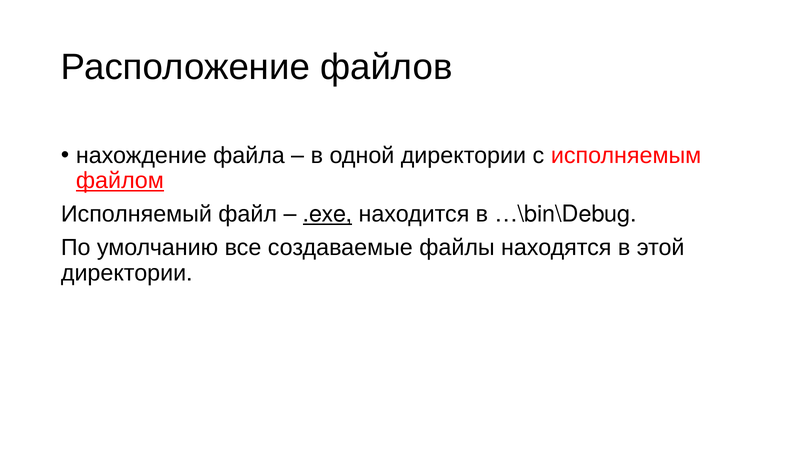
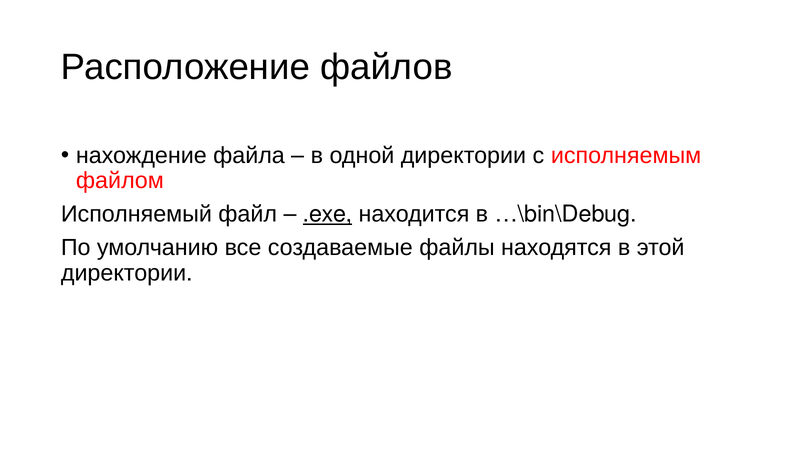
файлом underline: present -> none
